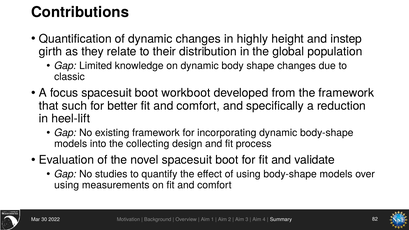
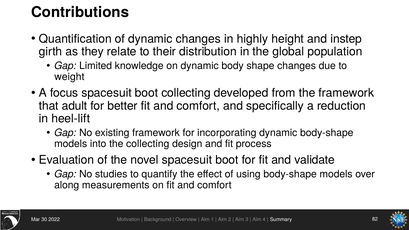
classic: classic -> weight
boot workboot: workboot -> collecting
such: such -> adult
using at (67, 185): using -> along
